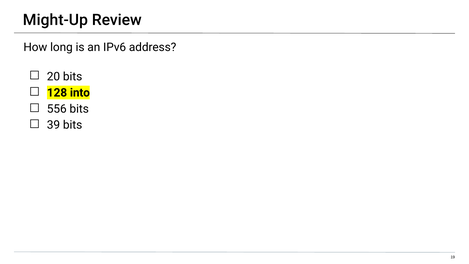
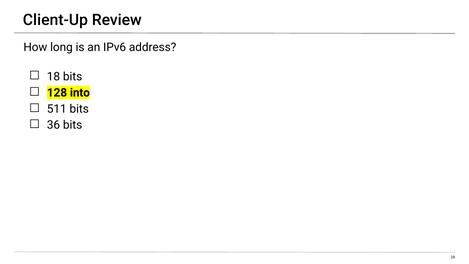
Might-Up: Might-Up -> Client-Up
20: 20 -> 18
556: 556 -> 511
39: 39 -> 36
